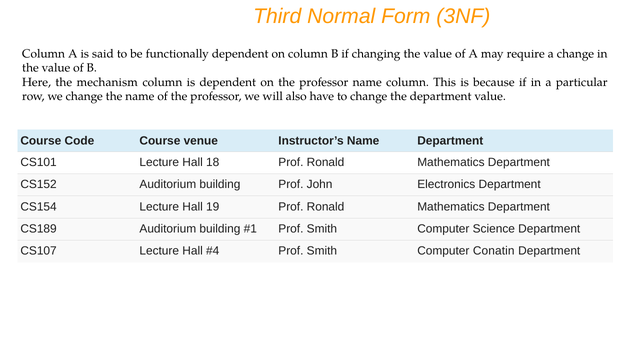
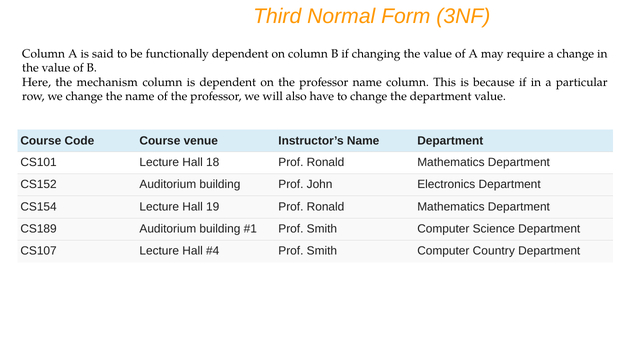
Conatin: Conatin -> Country
